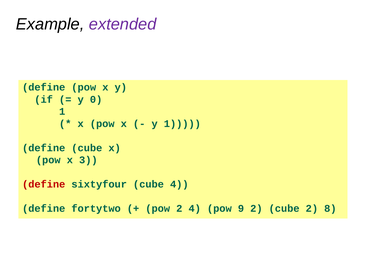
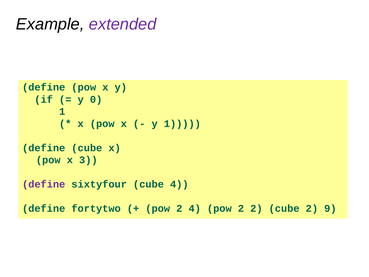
define at (44, 184) colour: red -> purple
4 pow 9: 9 -> 2
8: 8 -> 9
